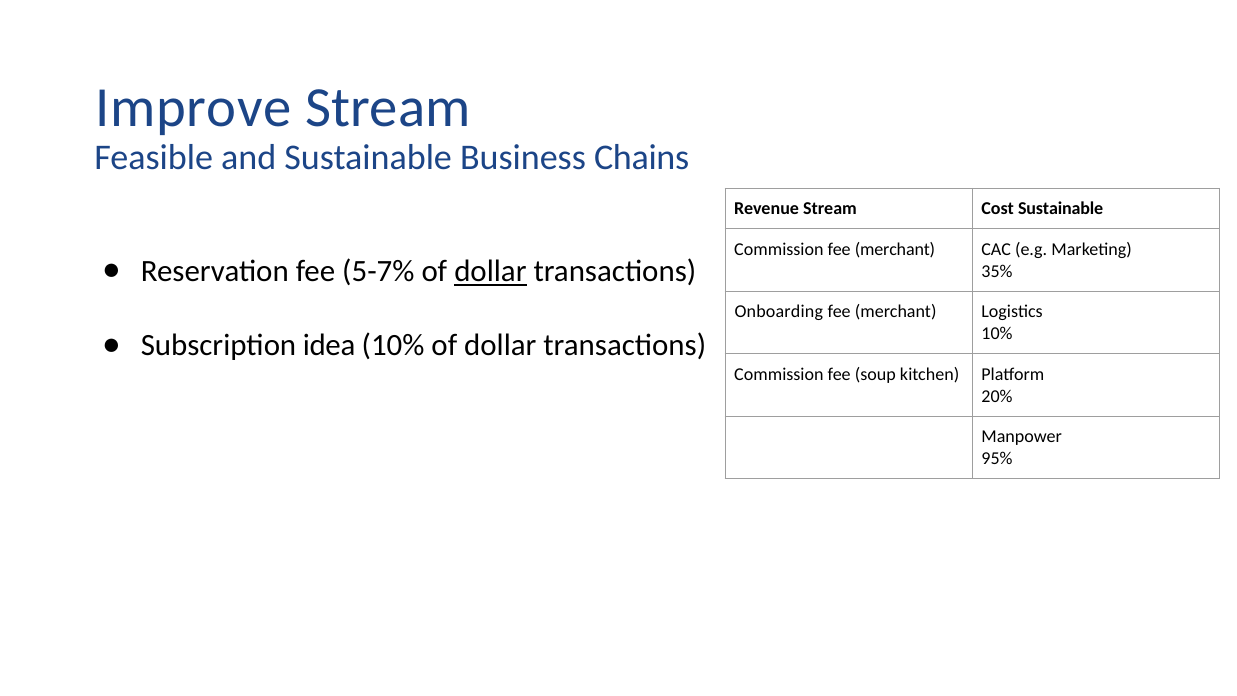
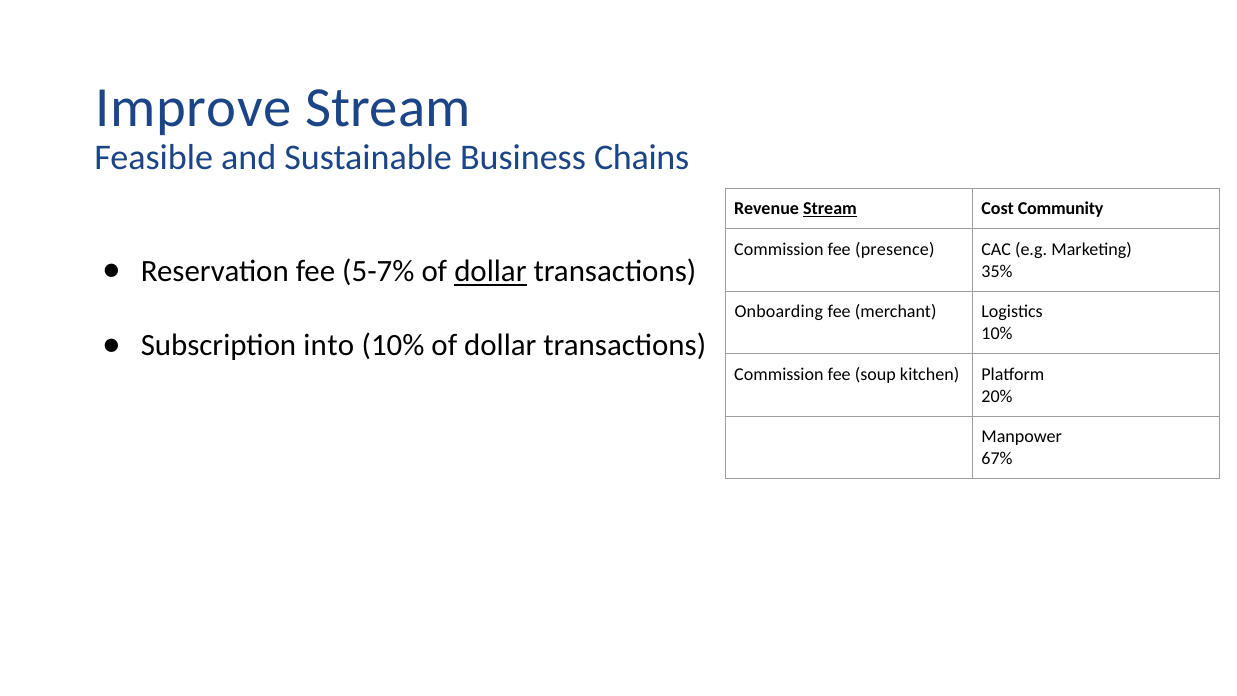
Stream at (830, 209) underline: none -> present
Cost Sustainable: Sustainable -> Community
Commission fee merchant: merchant -> presence
idea: idea -> into
95%: 95% -> 67%
